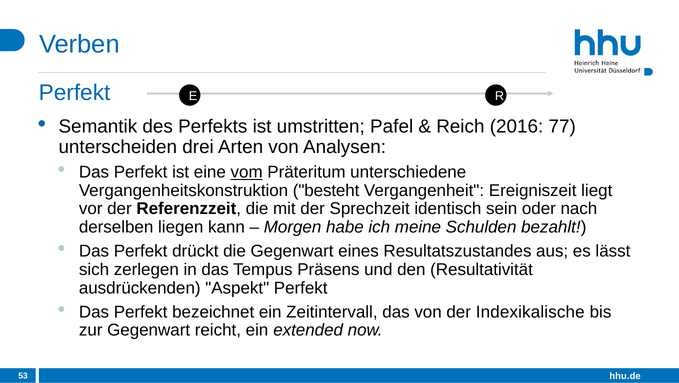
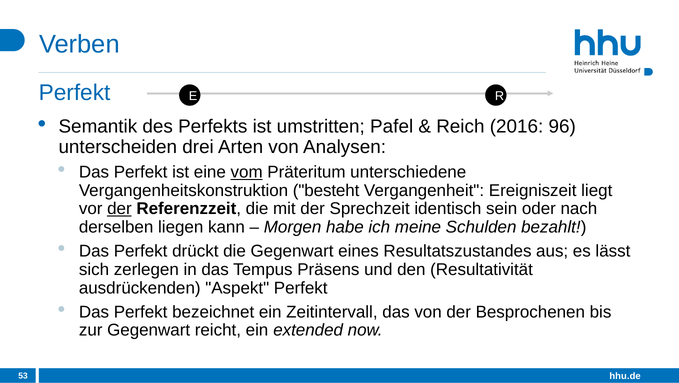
77: 77 -> 96
der at (119, 208) underline: none -> present
Indexikalische: Indexikalische -> Besprochenen
